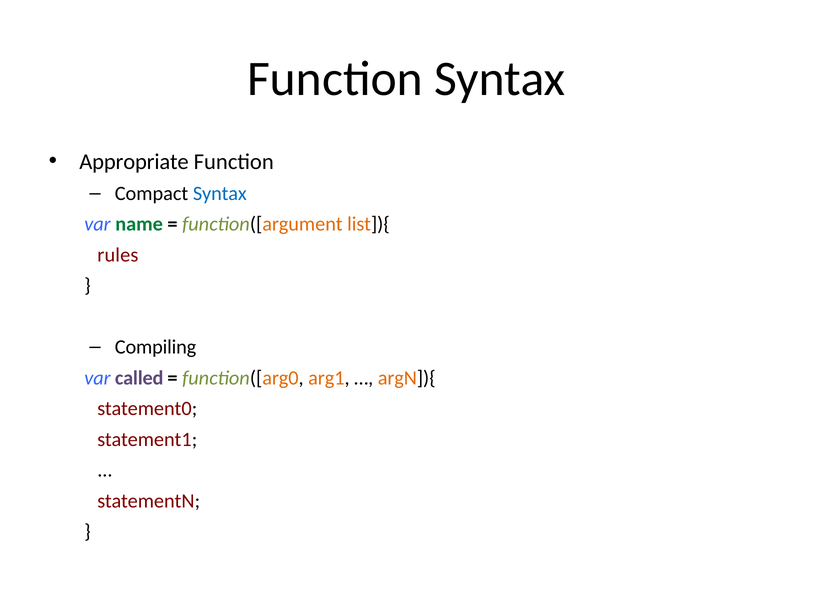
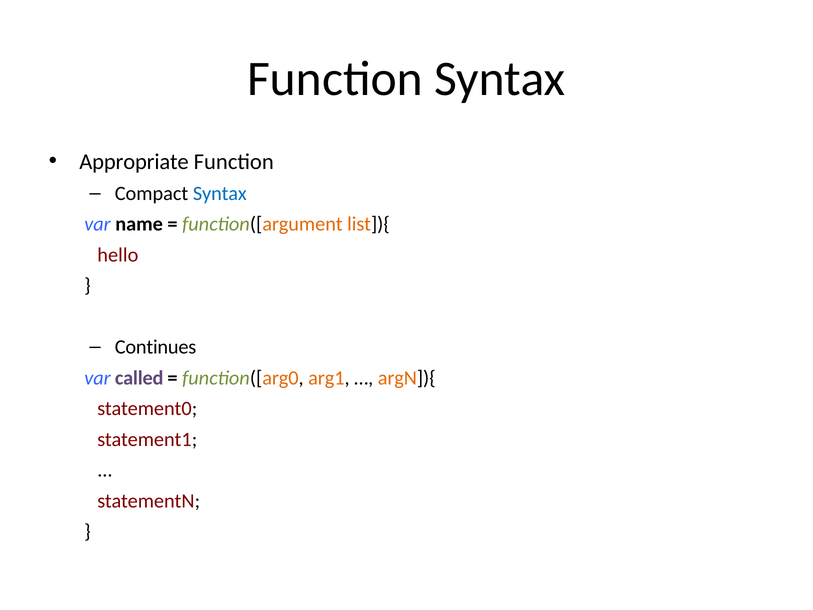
name colour: green -> black
rules: rules -> hello
Compiling: Compiling -> Continues
